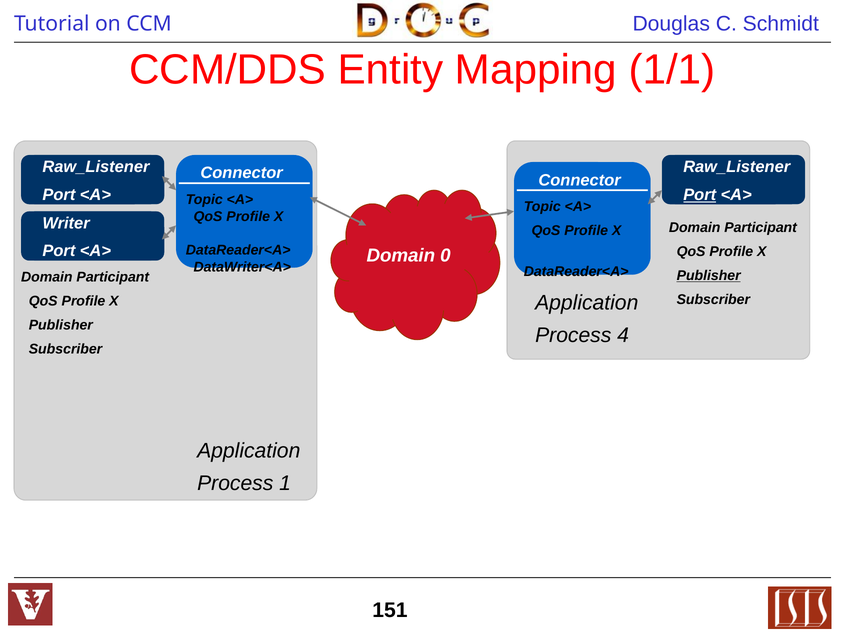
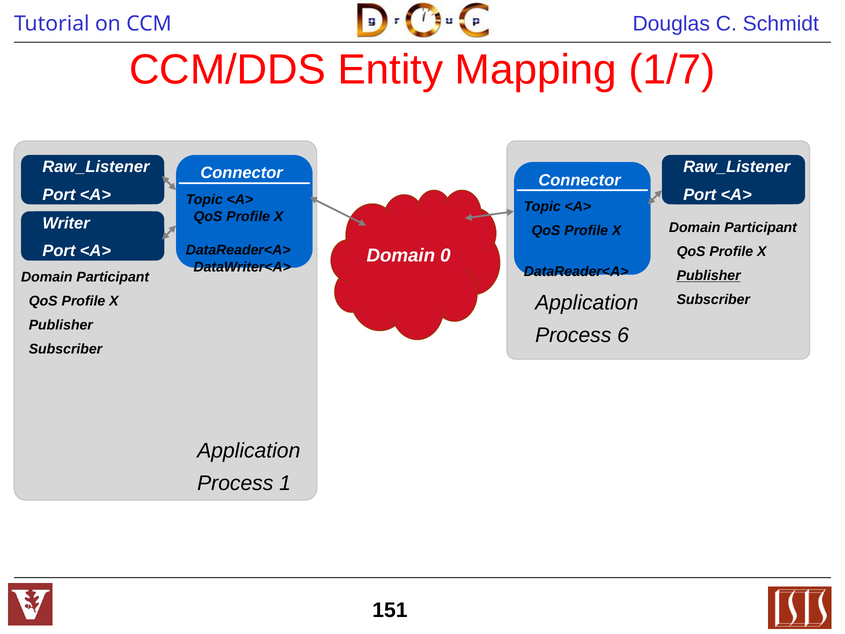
1/1: 1/1 -> 1/7
Port at (700, 195) underline: present -> none
4: 4 -> 6
